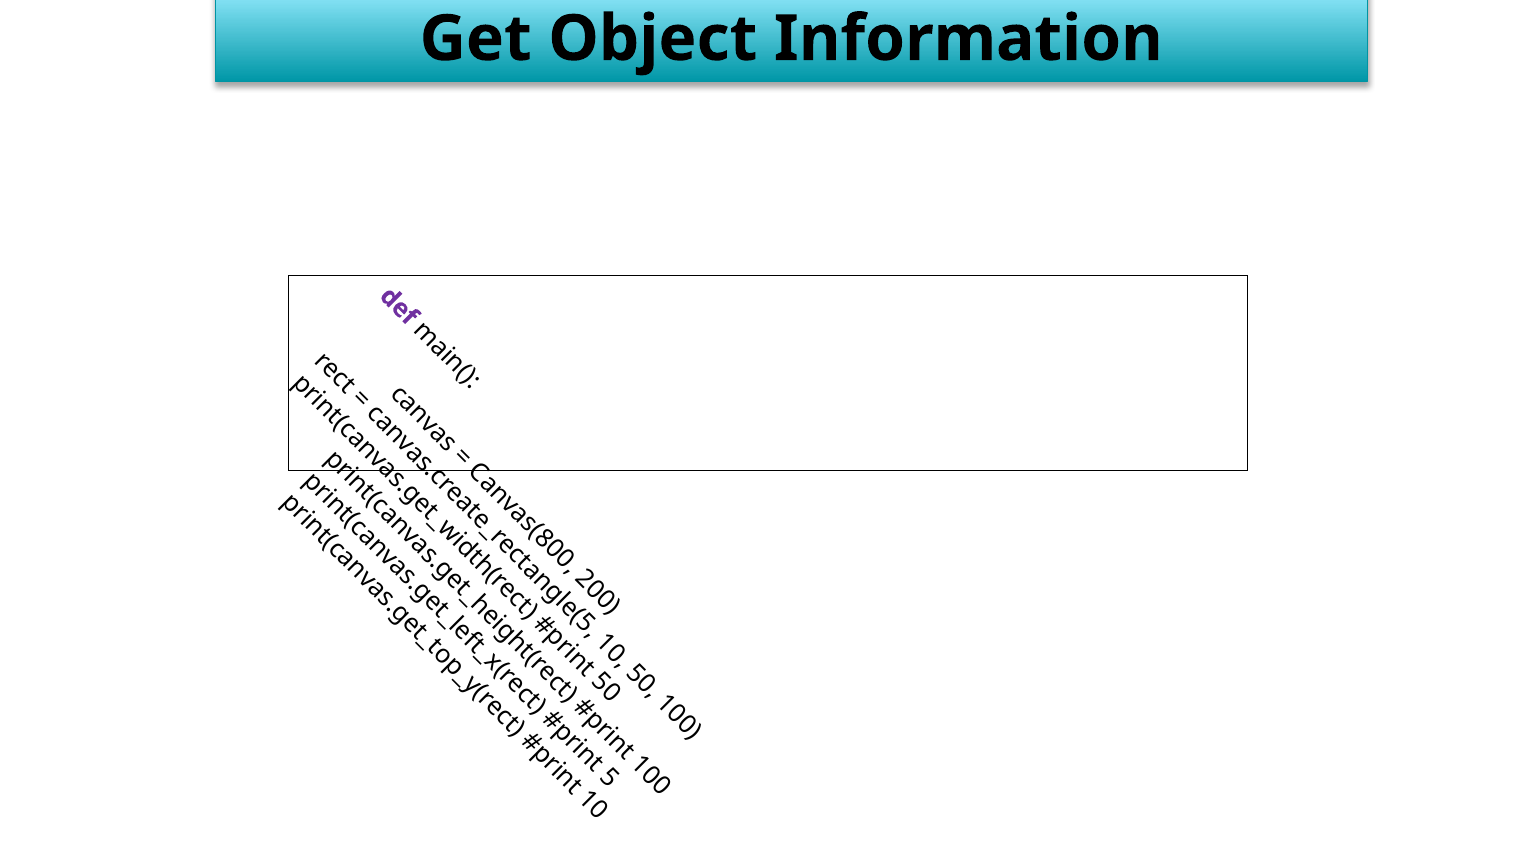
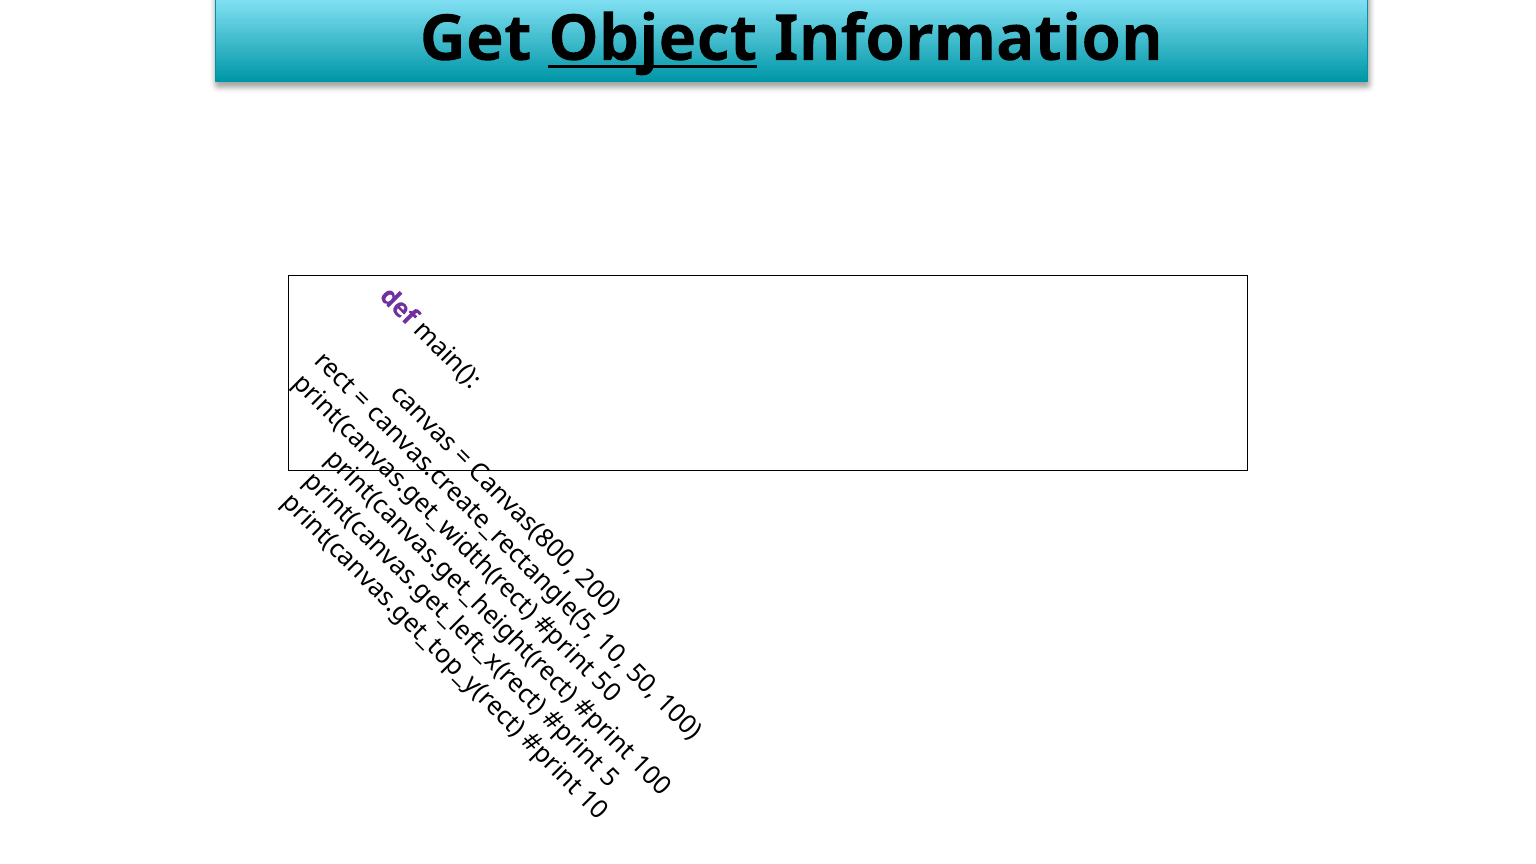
Object underline: none -> present
